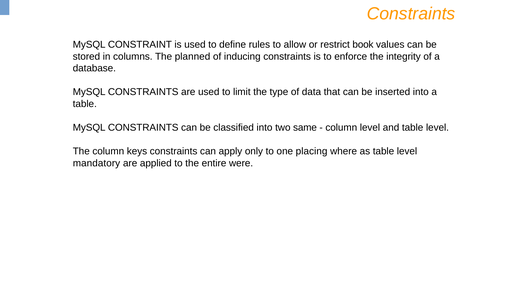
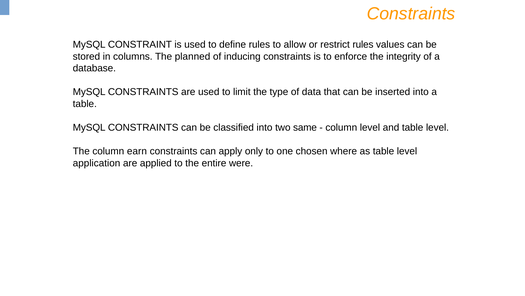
restrict book: book -> rules
keys: keys -> earn
placing: placing -> chosen
mandatory: mandatory -> application
